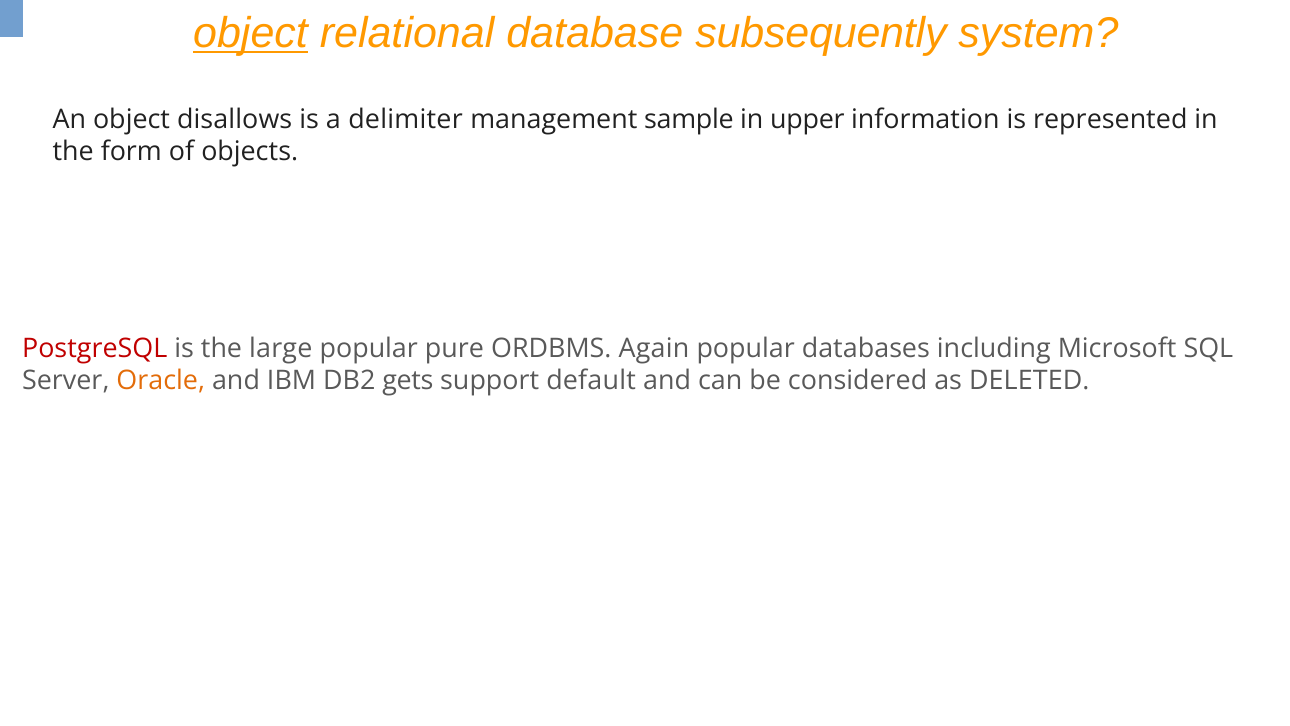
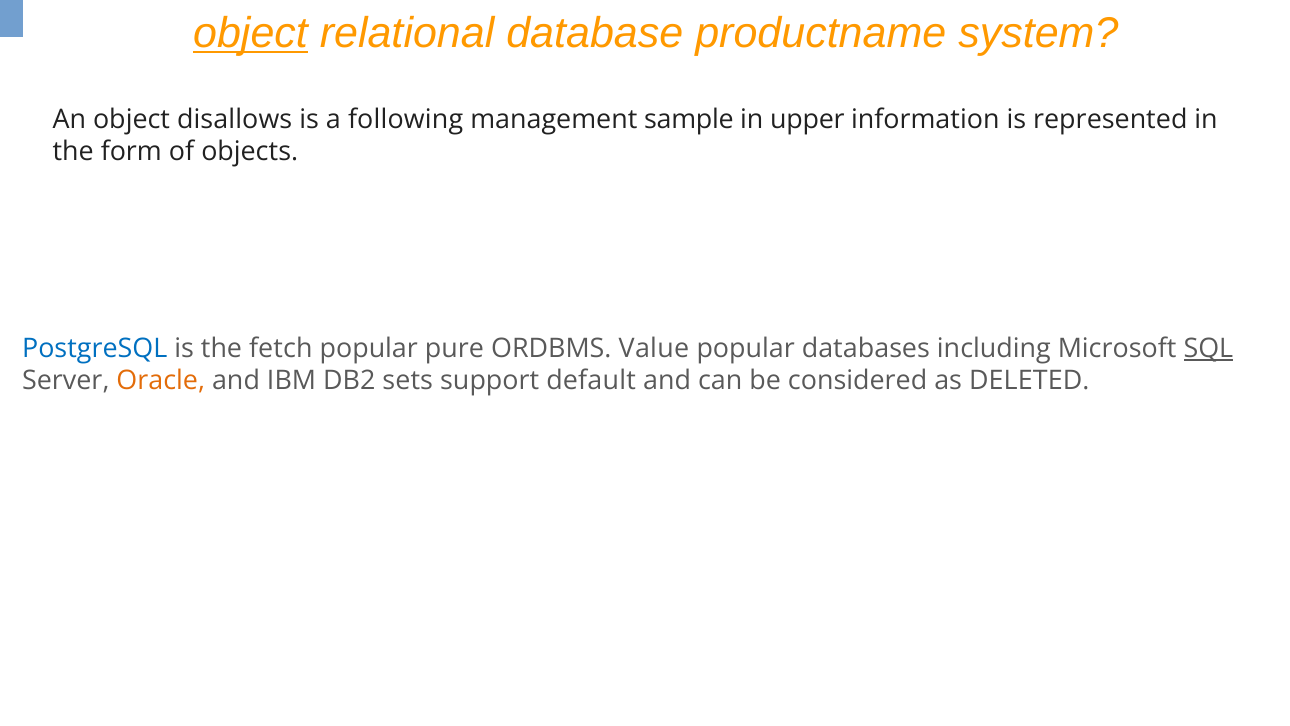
subsequently: subsequently -> productname
delimiter: delimiter -> following
PostgreSQL colour: red -> blue
large: large -> fetch
Again: Again -> Value
SQL underline: none -> present
gets: gets -> sets
